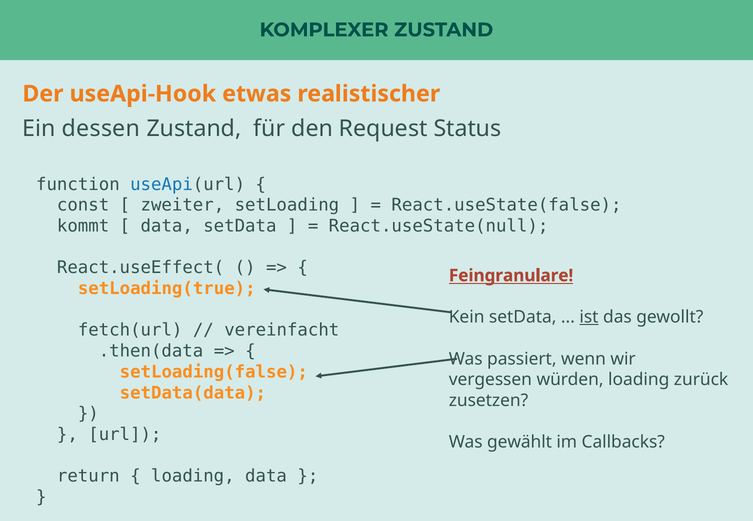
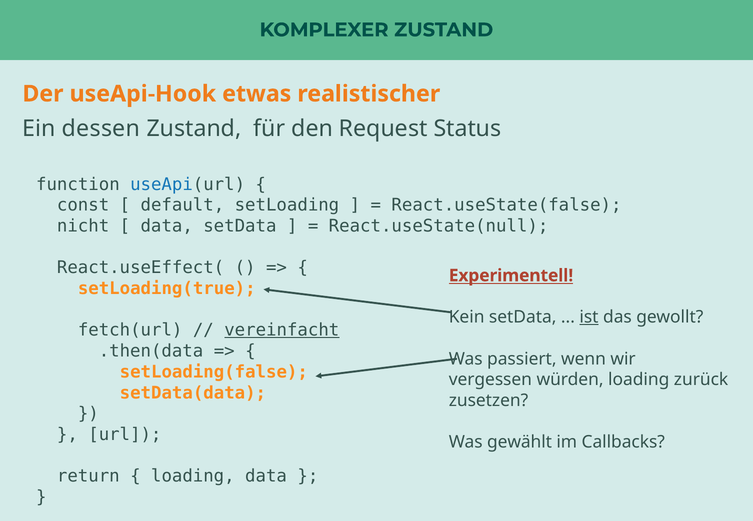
zweiter: zweiter -> default
kommt: kommt -> nicht
Feingranulare: Feingranulare -> Experimentell
vereinfacht underline: none -> present
